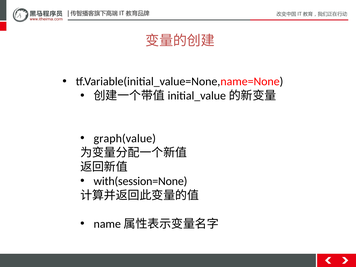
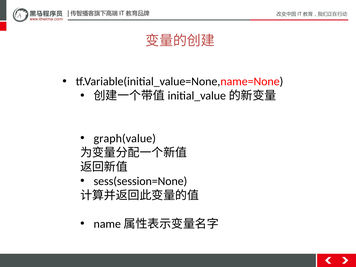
with(session=None: with(session=None -> sess(session=None
